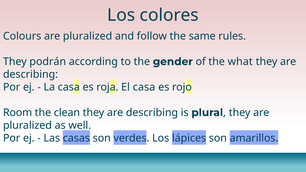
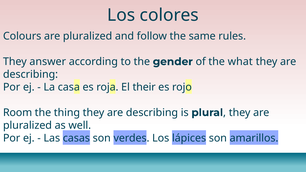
podrán: podrán -> answer
El casa: casa -> their
clean: clean -> thing
